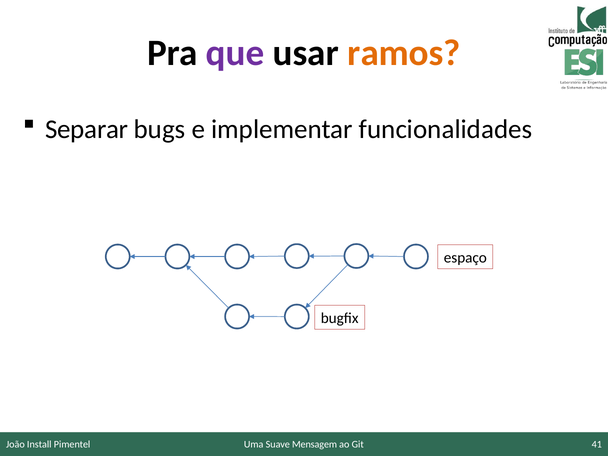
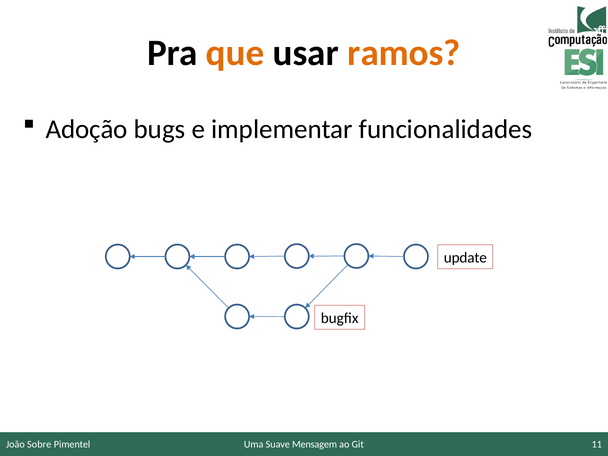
que colour: purple -> orange
Separar: Separar -> Adoção
espaço: espaço -> update
41: 41 -> 11
Install: Install -> Sobre
